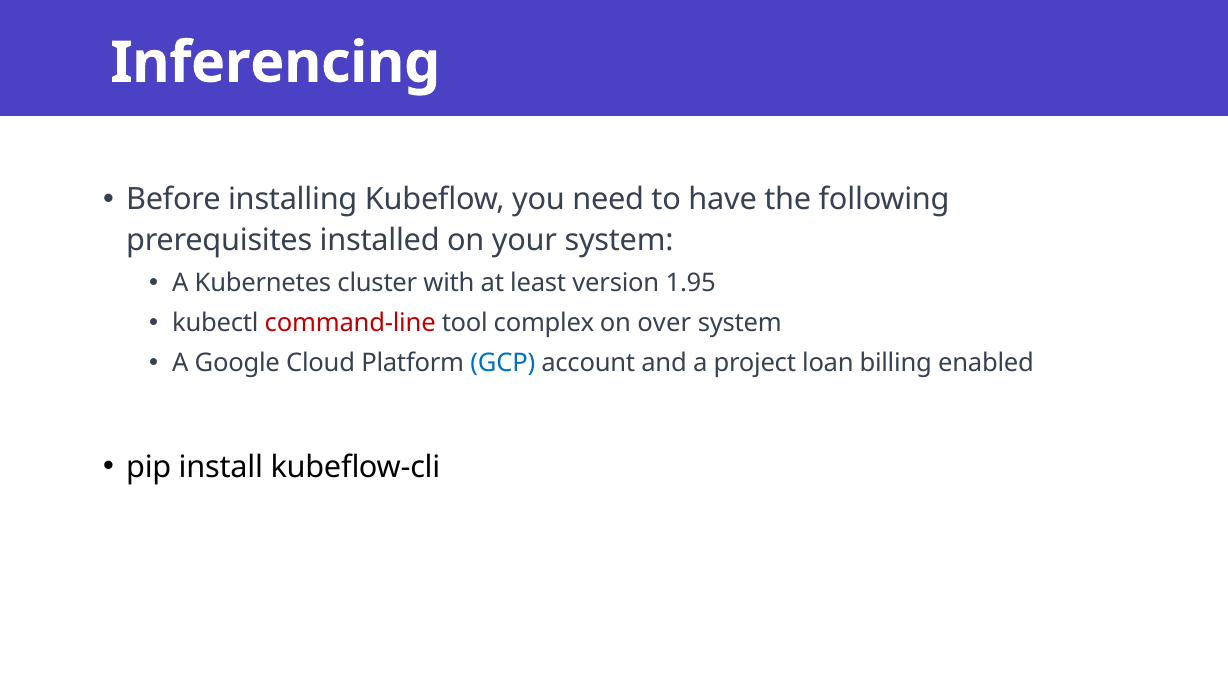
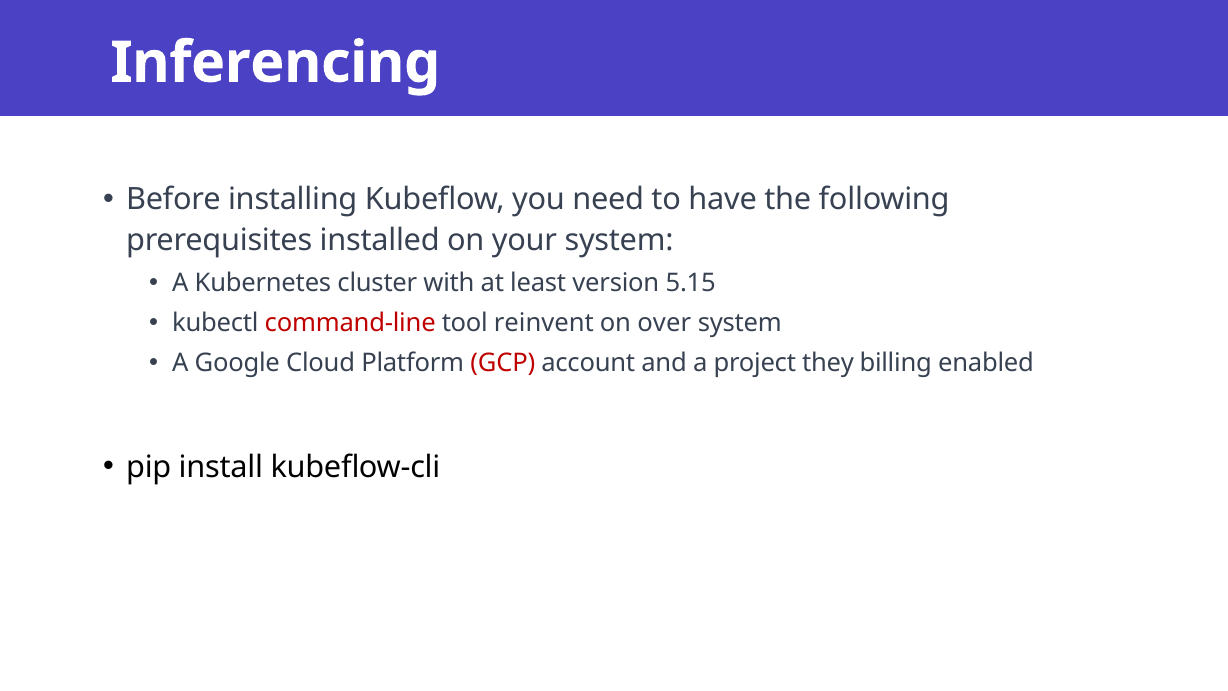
1.95: 1.95 -> 5.15
complex: complex -> reinvent
GCP colour: blue -> red
loan: loan -> they
